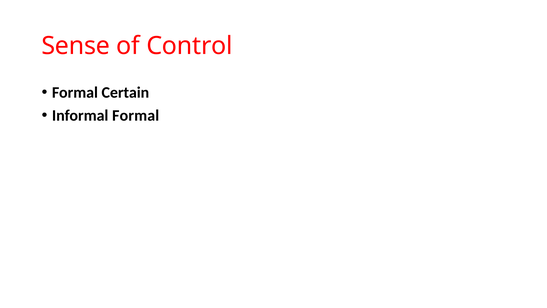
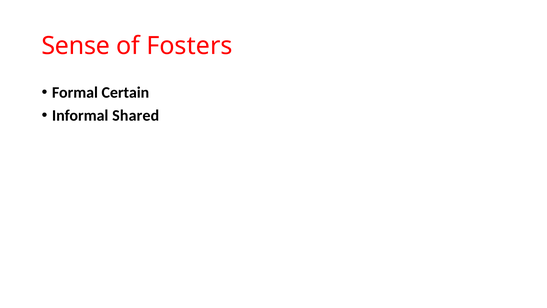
Control: Control -> Fosters
Informal Formal: Formal -> Shared
